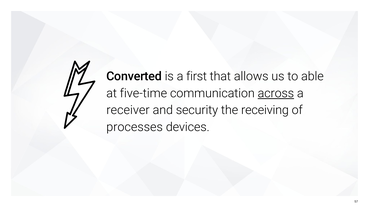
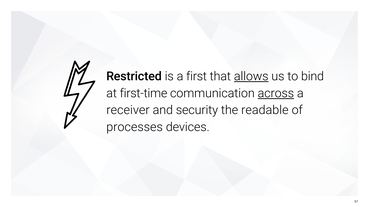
Converted: Converted -> Restricted
allows underline: none -> present
able: able -> bind
five-time: five-time -> first-time
receiving: receiving -> readable
